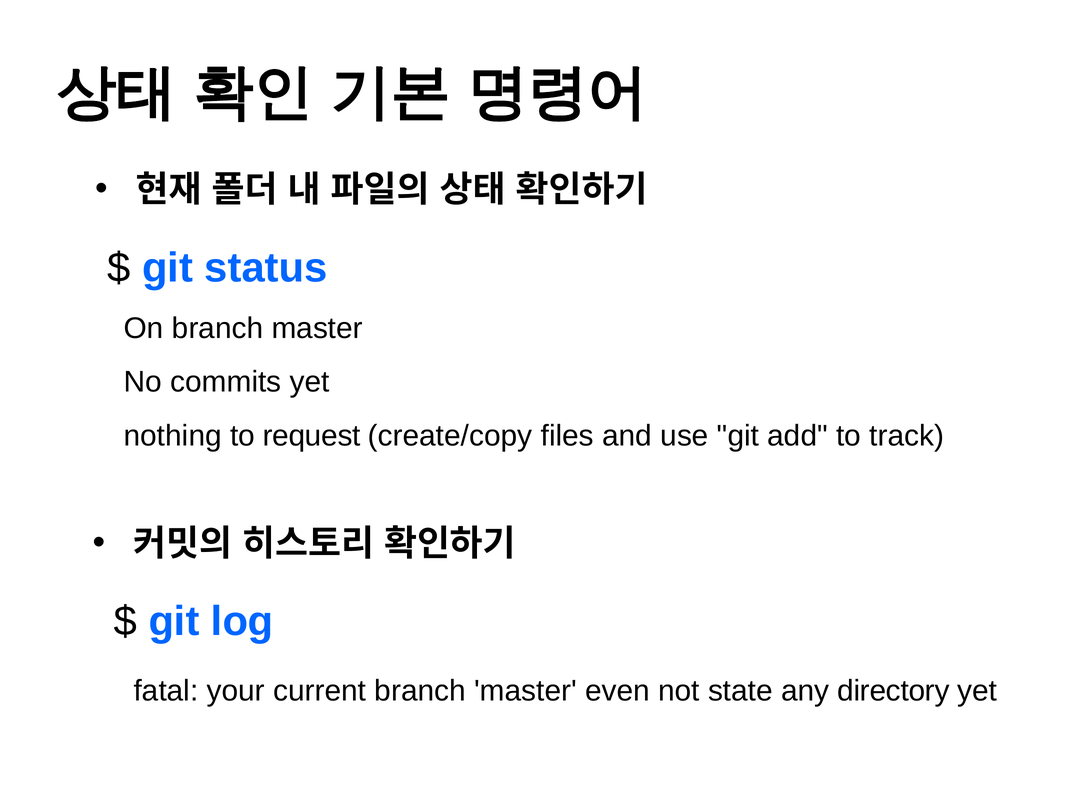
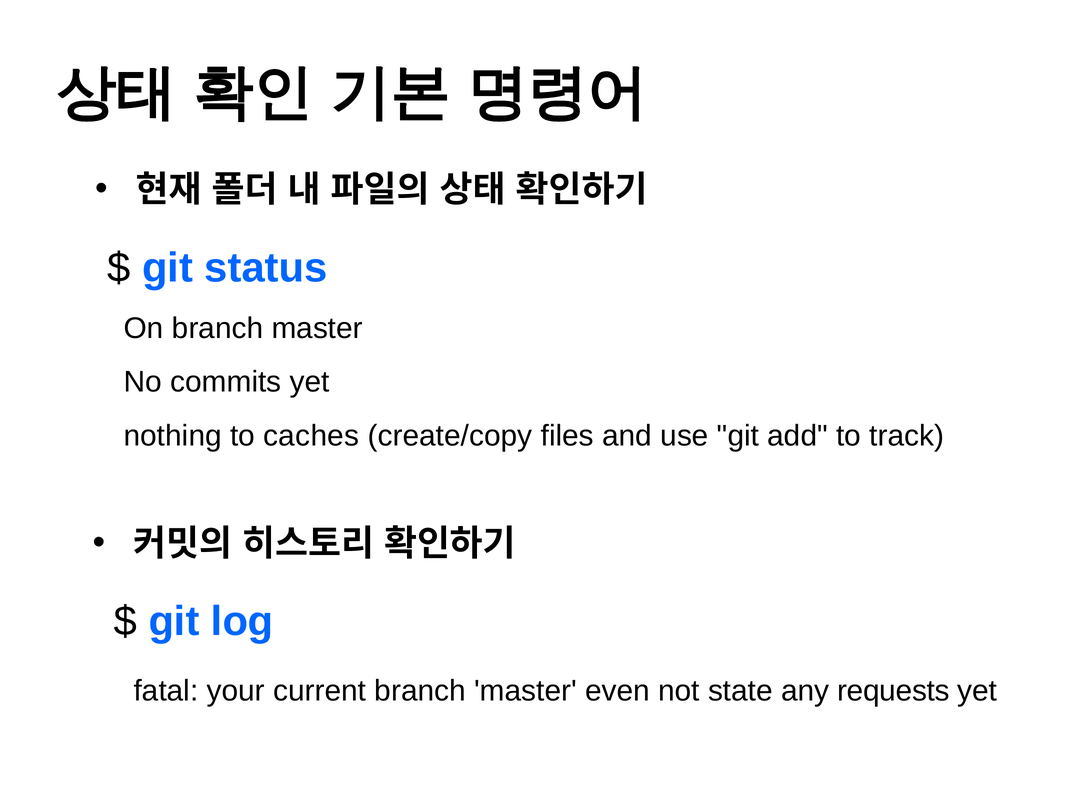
request: request -> caches
directory: directory -> requests
